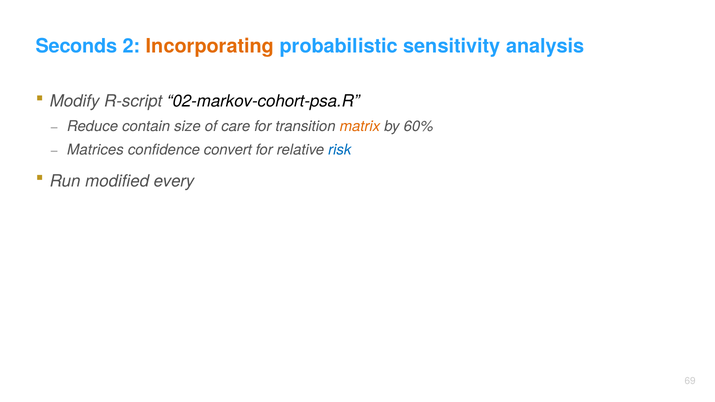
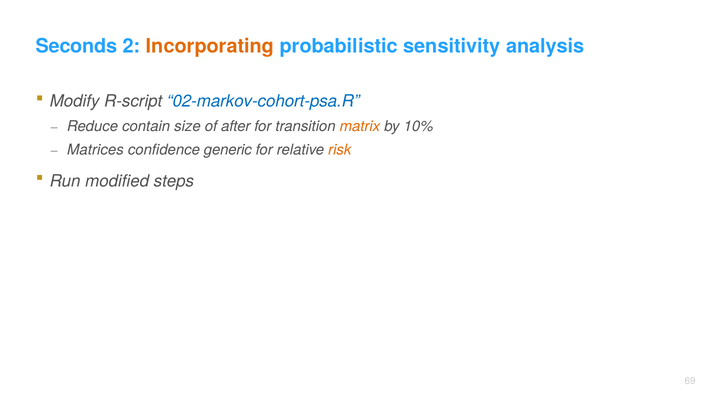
02-markov-cohort-psa.R colour: black -> blue
care: care -> after
60%: 60% -> 10%
convert: convert -> generic
risk colour: blue -> orange
every: every -> steps
